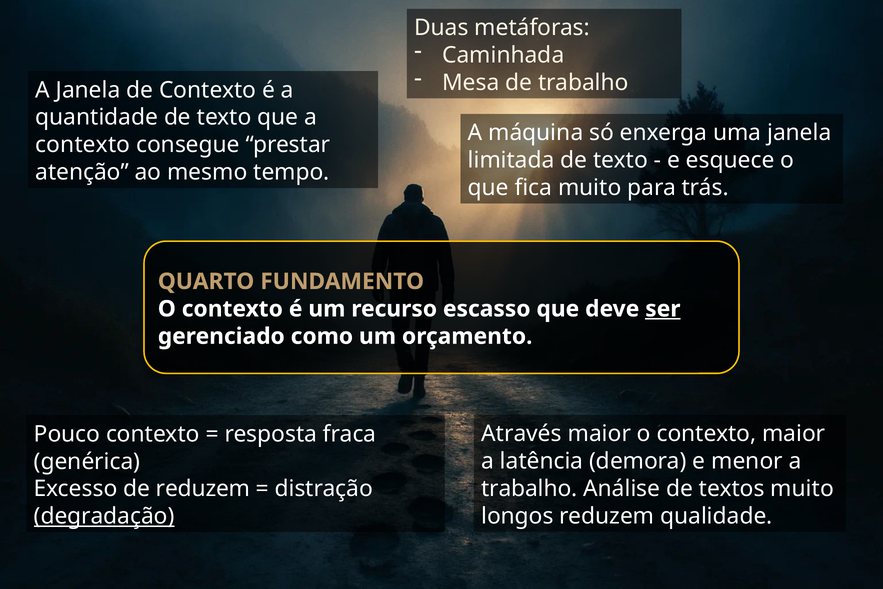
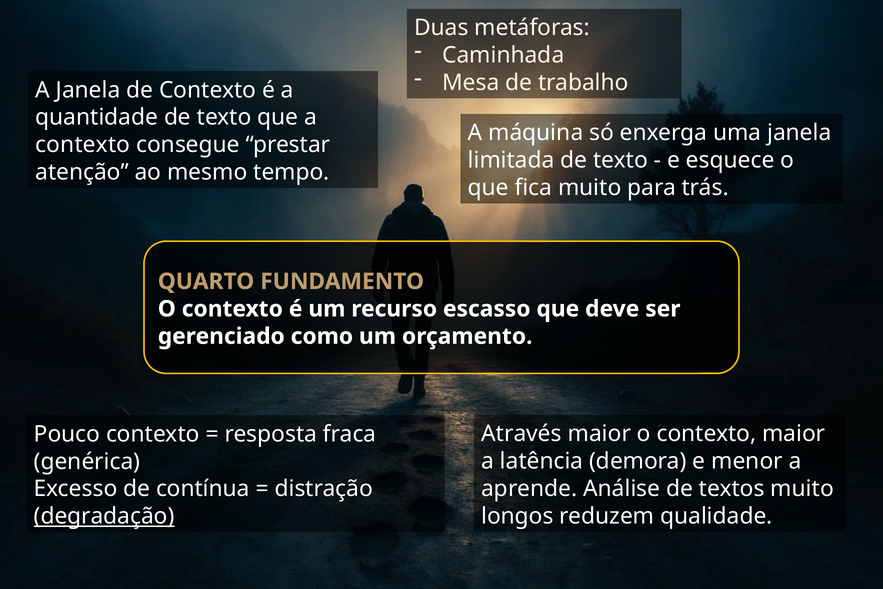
ser underline: present -> none
trabalho at (529, 488): trabalho -> aprende
de reduzem: reduzem -> contínua
